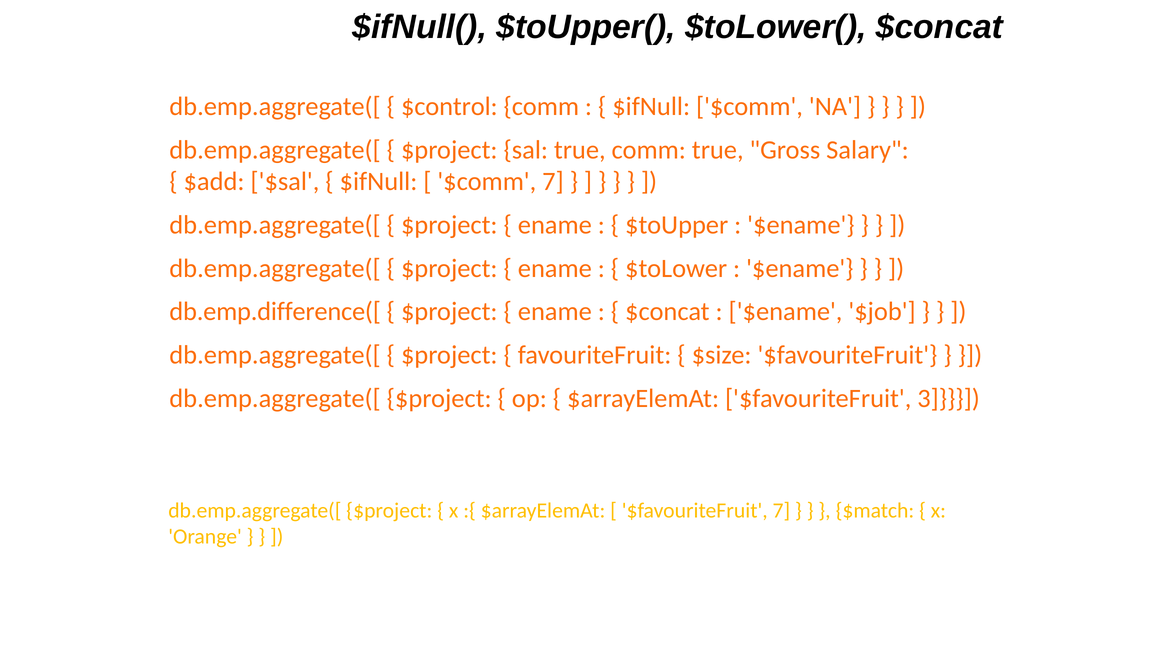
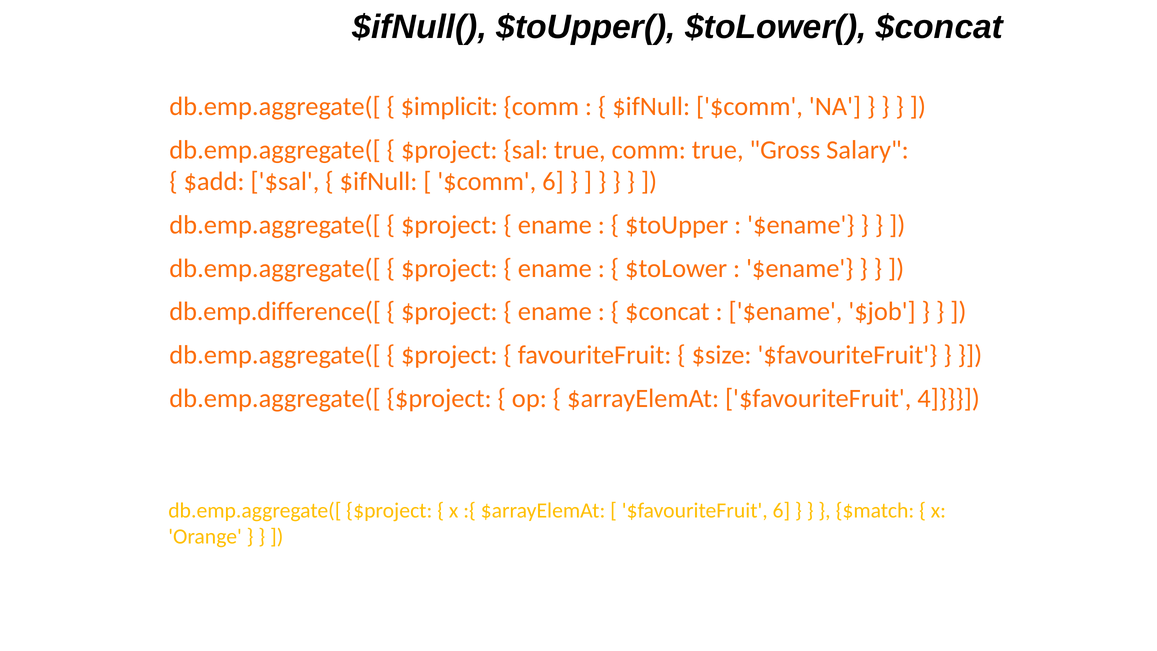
$control: $control -> $implicit
$comm 7: 7 -> 6
3: 3 -> 4
$favouriteFruit 7: 7 -> 6
